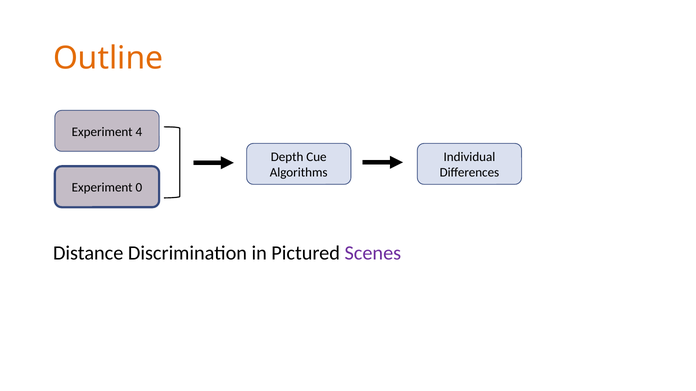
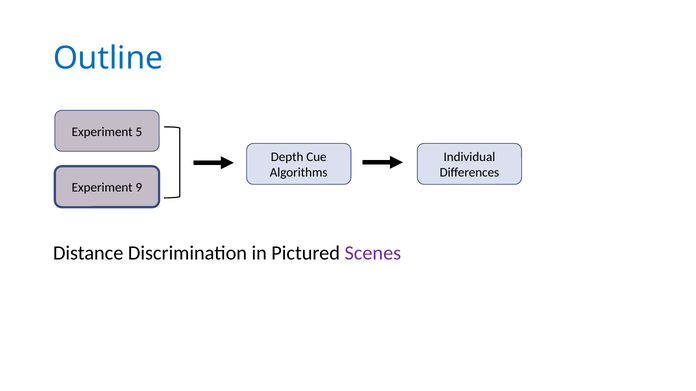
Outline colour: orange -> blue
4: 4 -> 5
0: 0 -> 9
